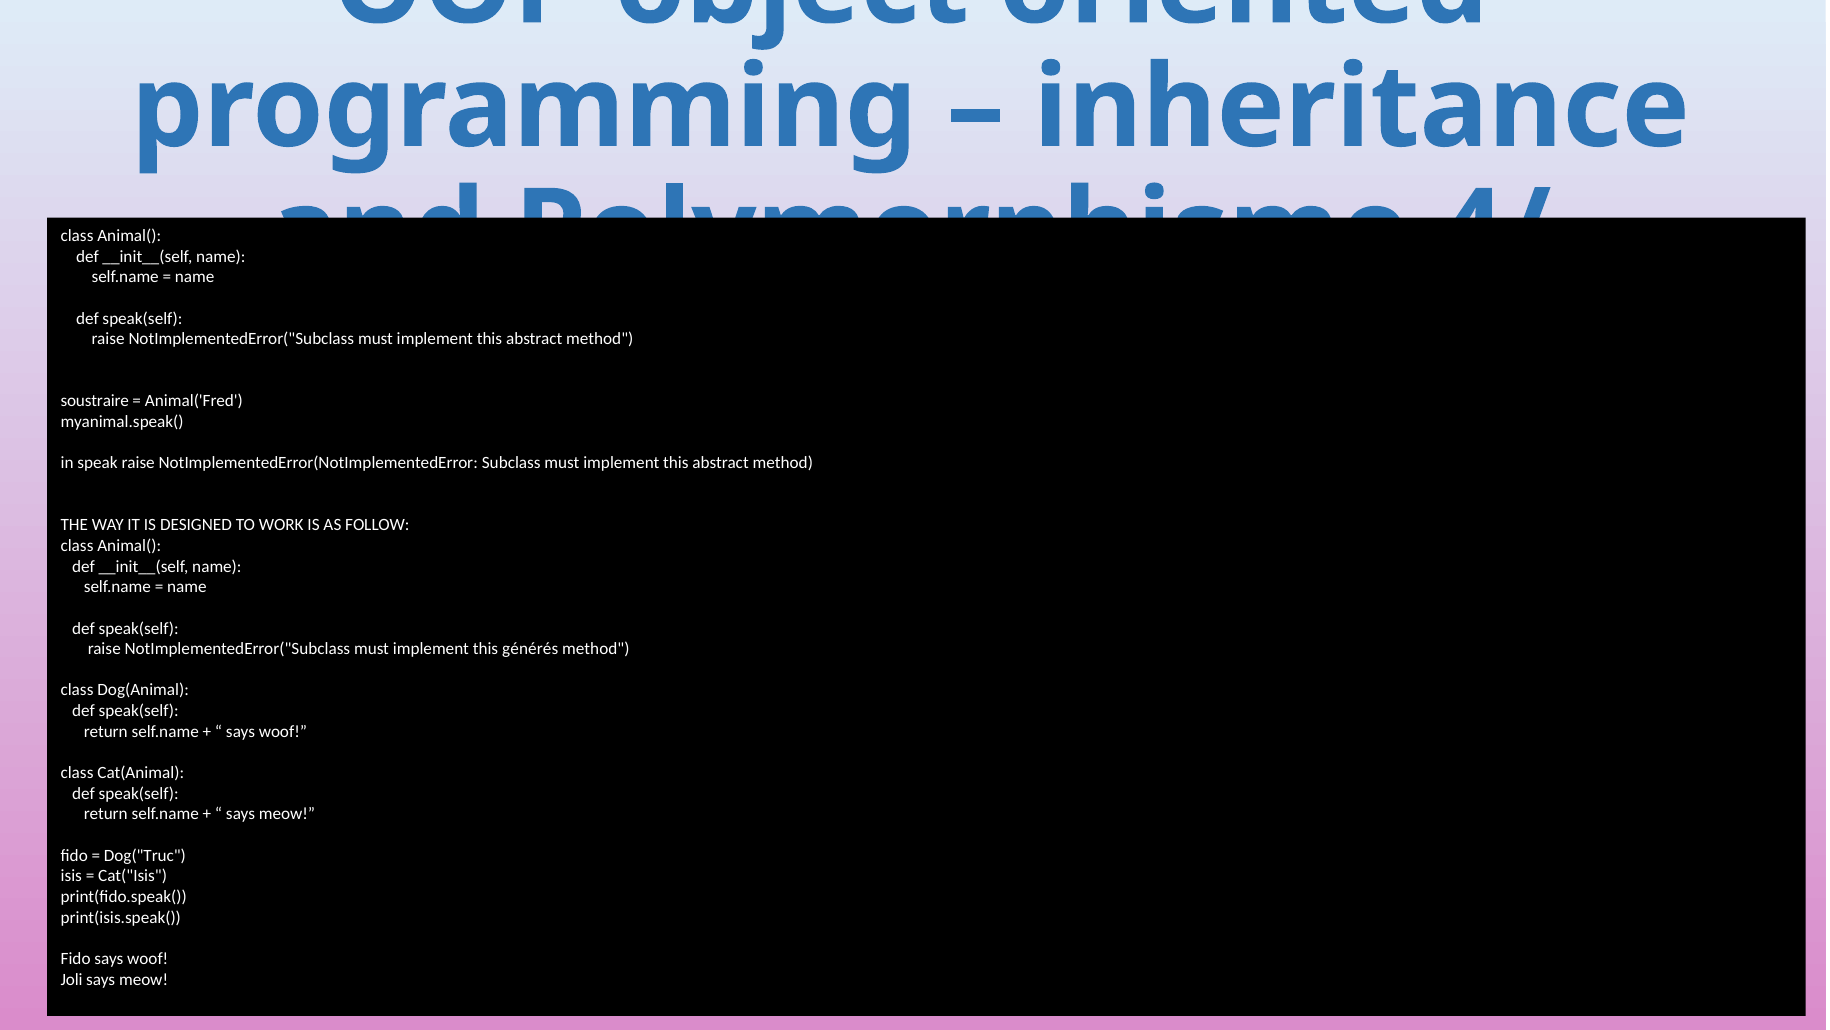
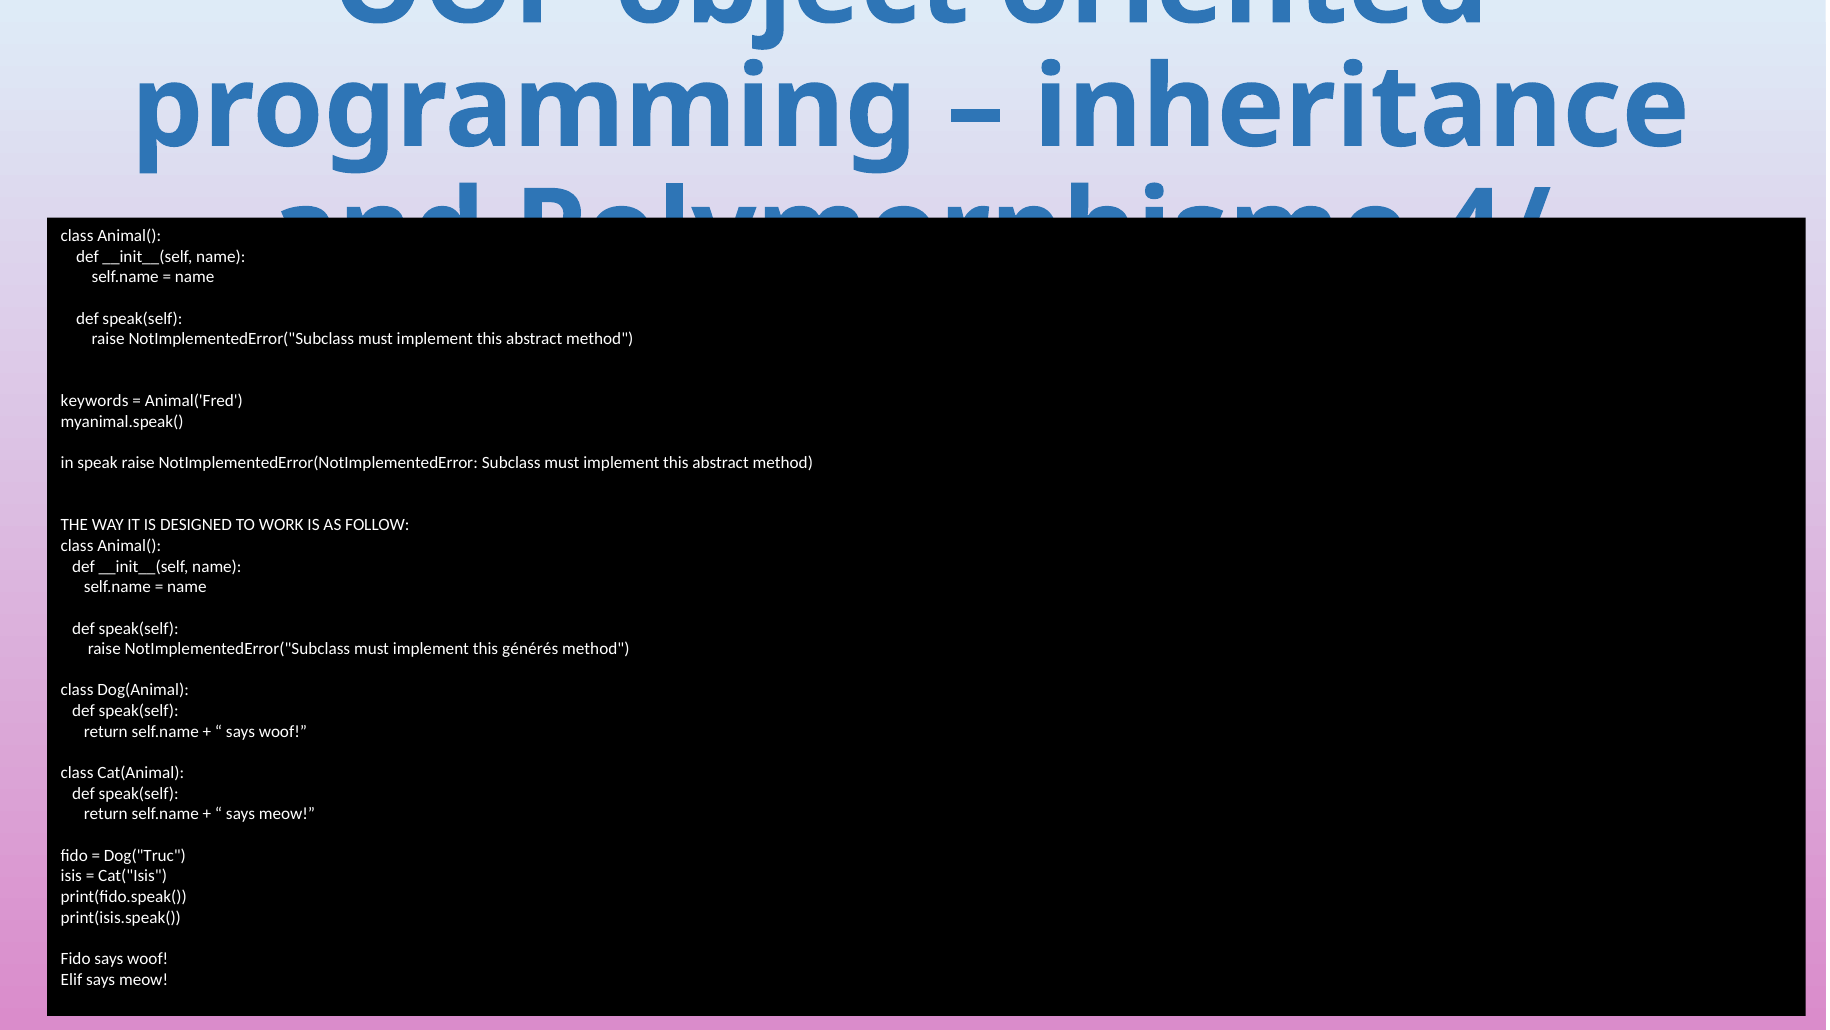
soustraire: soustraire -> keywords
Joli: Joli -> Elif
